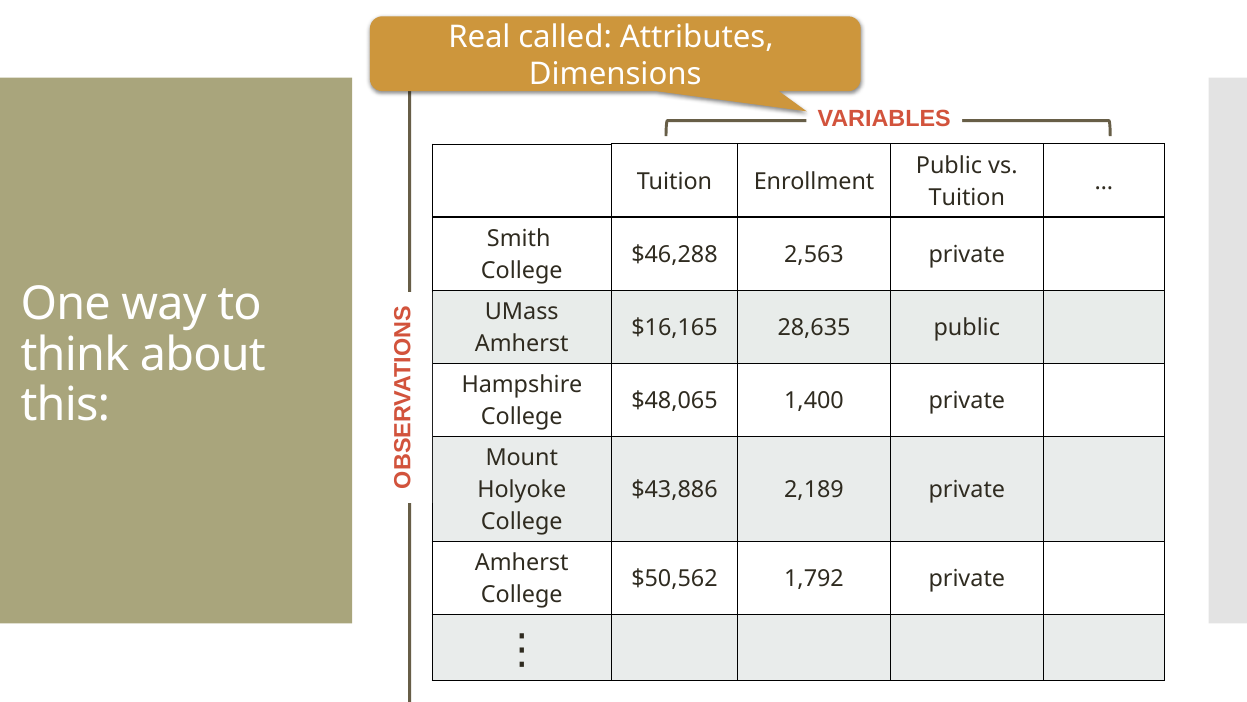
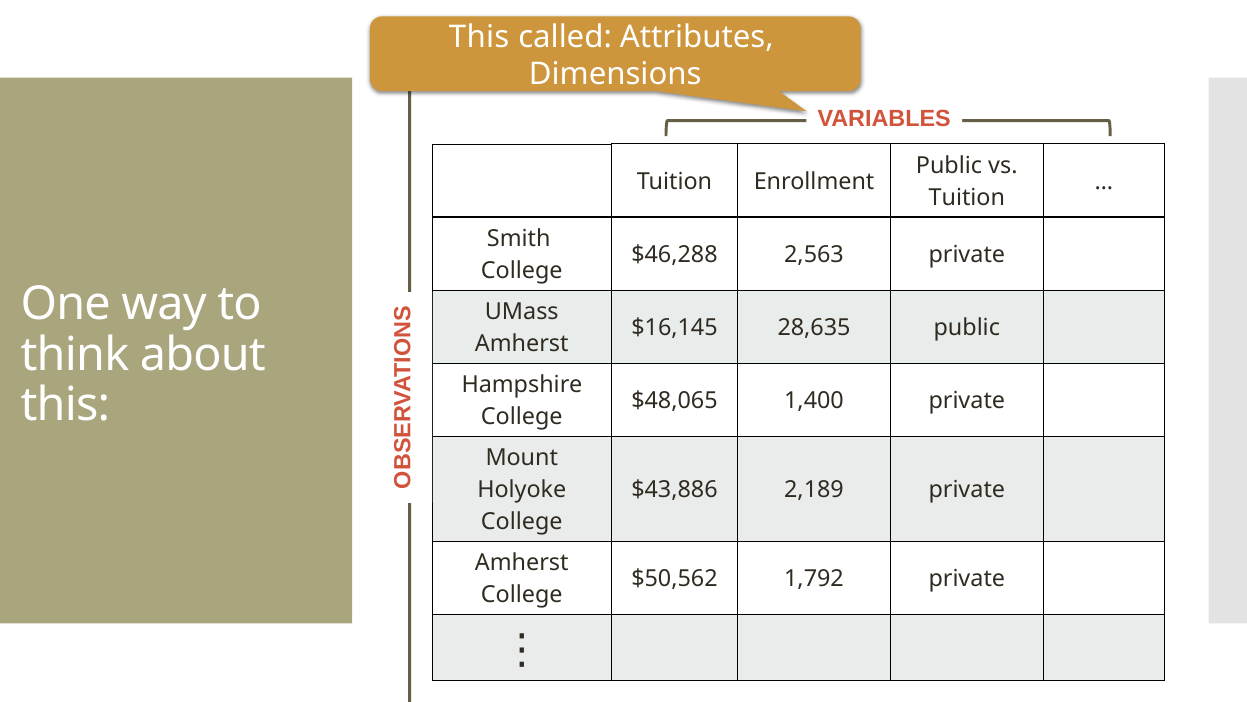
Real at (479, 37): Real -> This
$16,165: $16,165 -> $16,145
